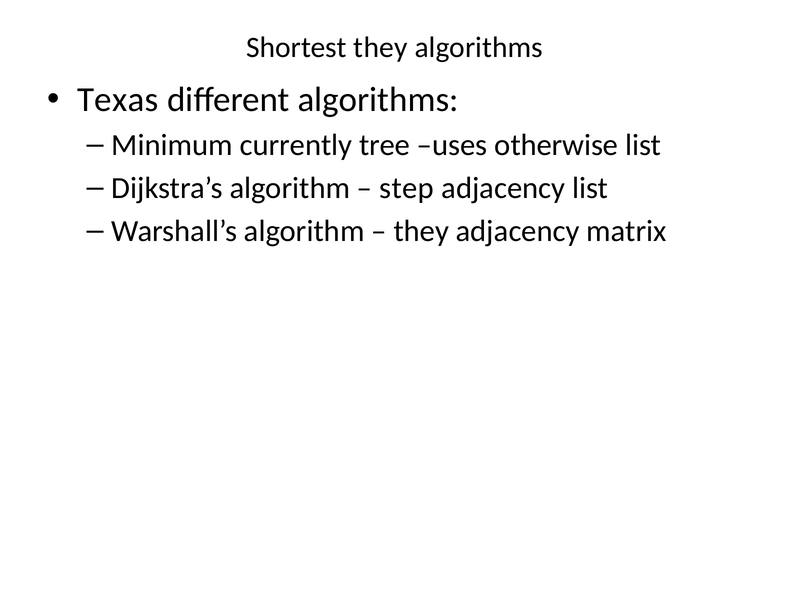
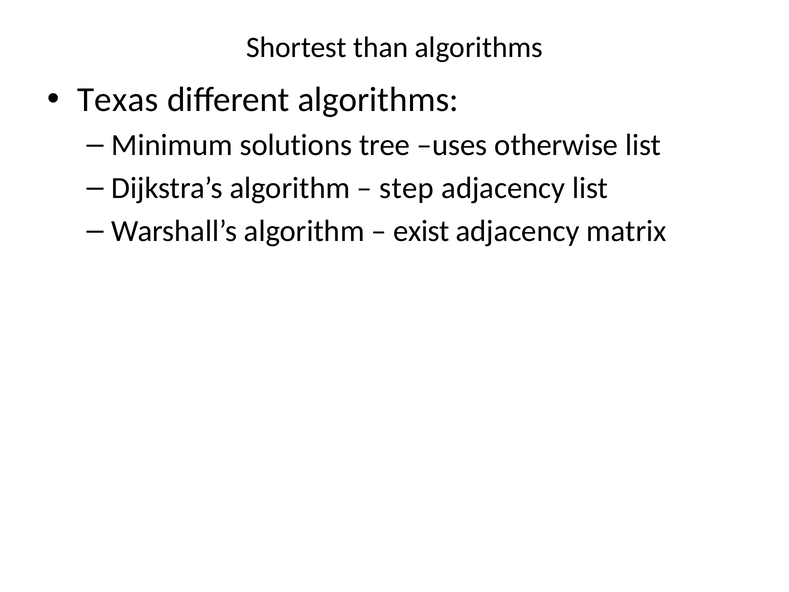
Shortest they: they -> than
currently: currently -> solutions
they at (421, 231): they -> exist
